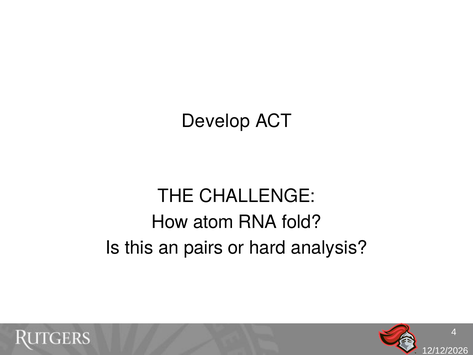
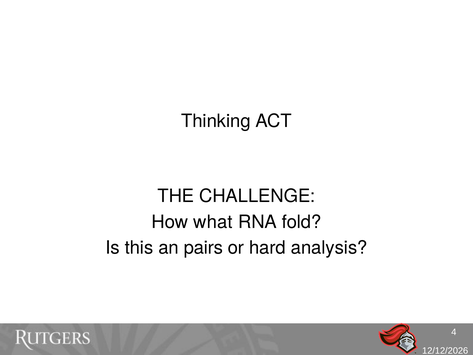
Develop: Develop -> Thinking
atom: atom -> what
